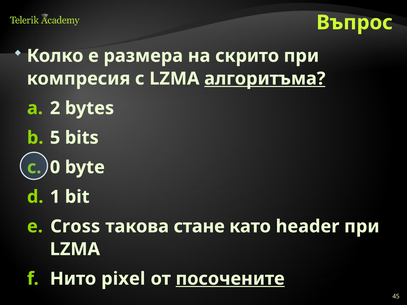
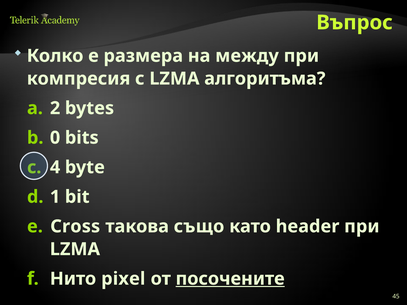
скрито: скрито -> между
алгоритъма underline: present -> none
5: 5 -> 0
0: 0 -> 4
стане: стане -> също
